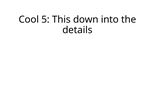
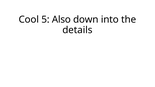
This: This -> Also
